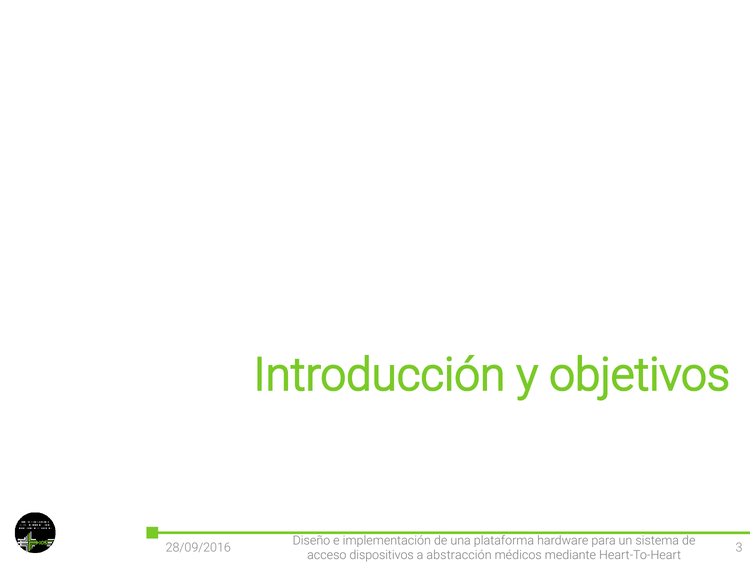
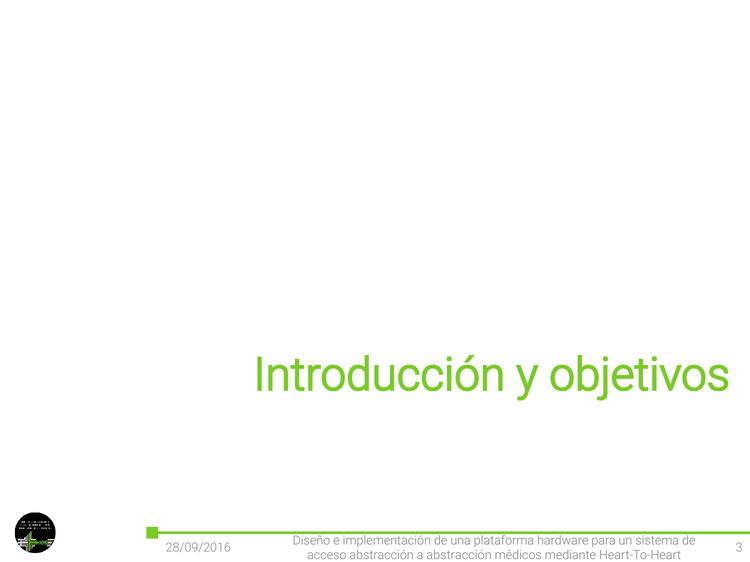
acceso dispositivos: dispositivos -> abstracción
